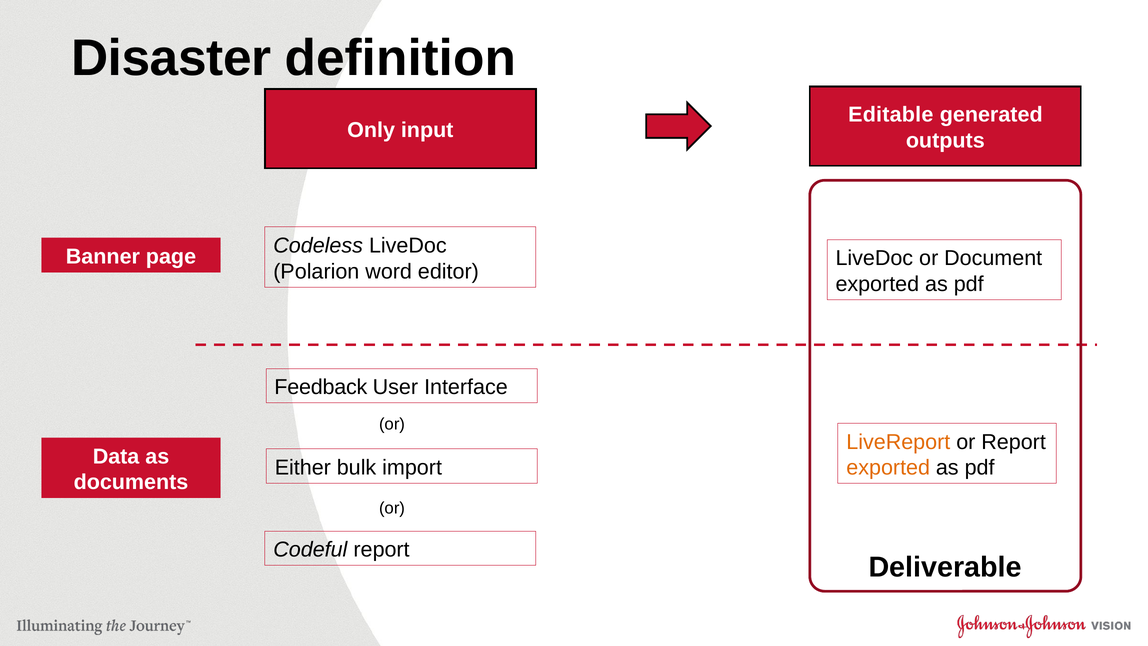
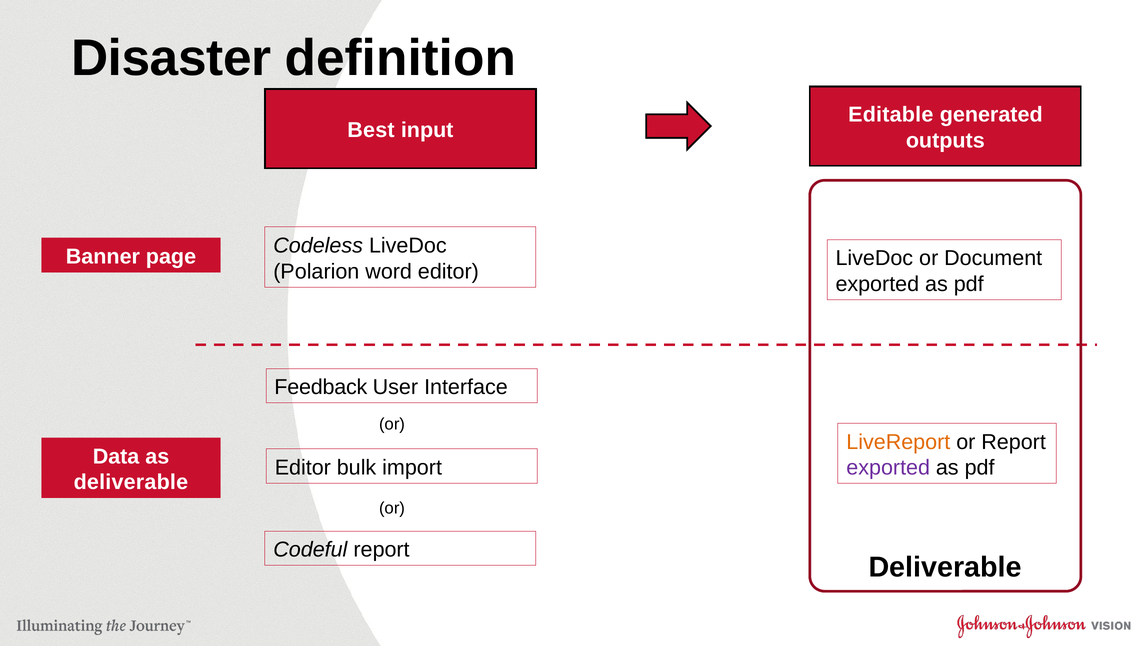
Only: Only -> Best
Either at (303, 467): Either -> Editor
exported at (888, 468) colour: orange -> purple
documents at (131, 482): documents -> deliverable
